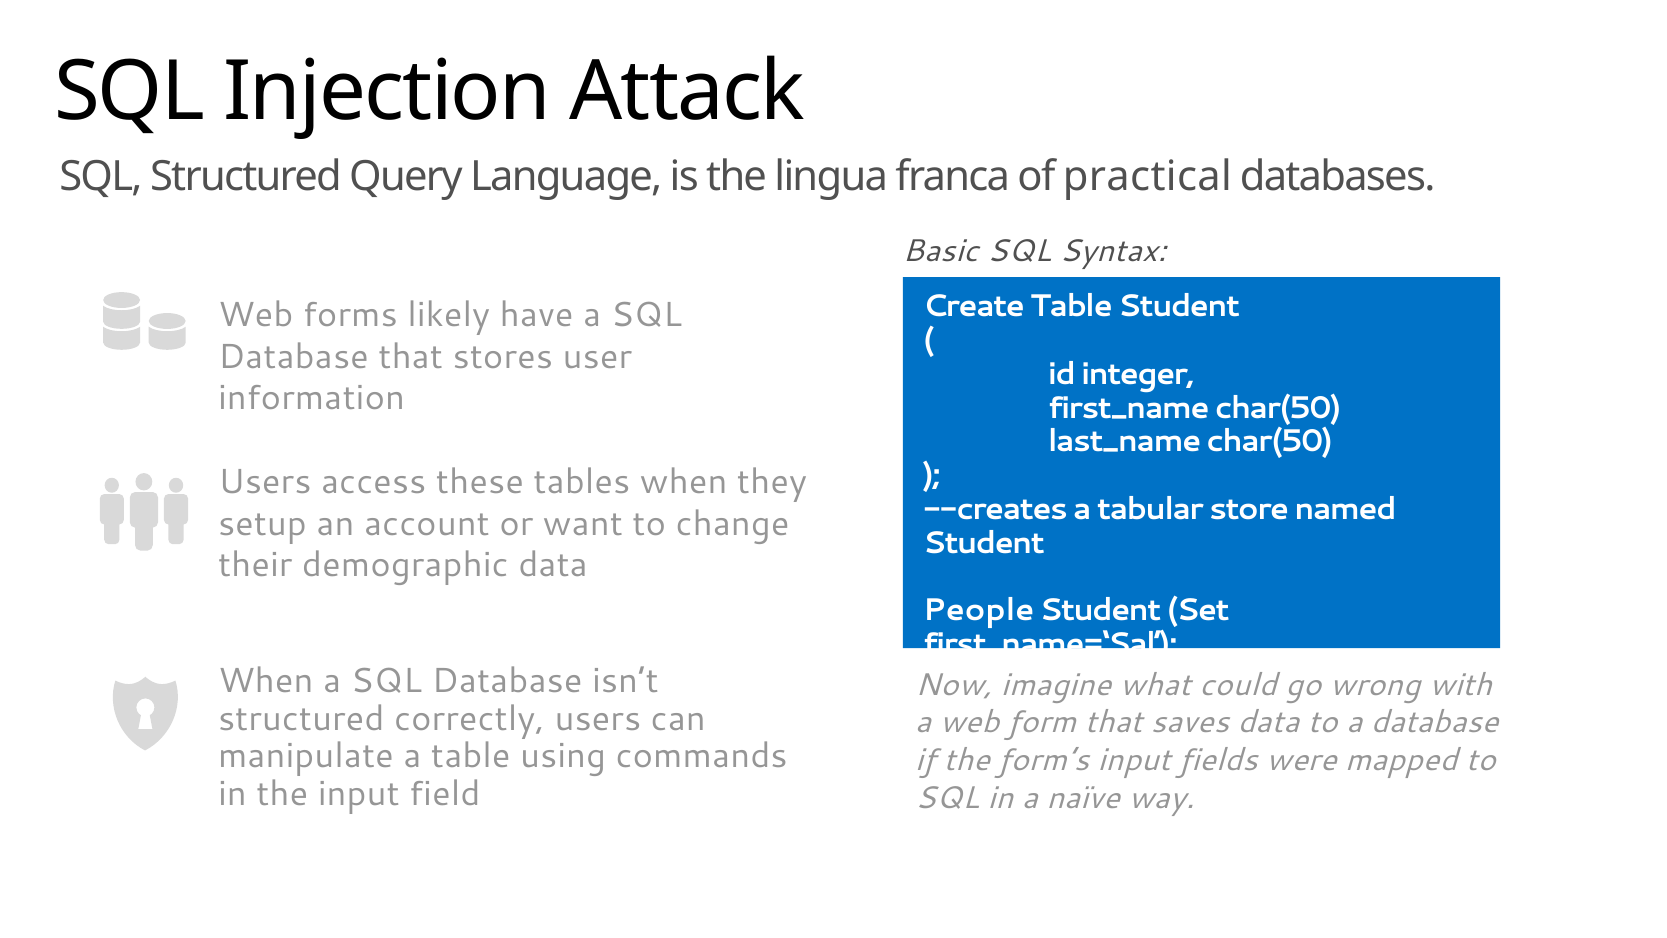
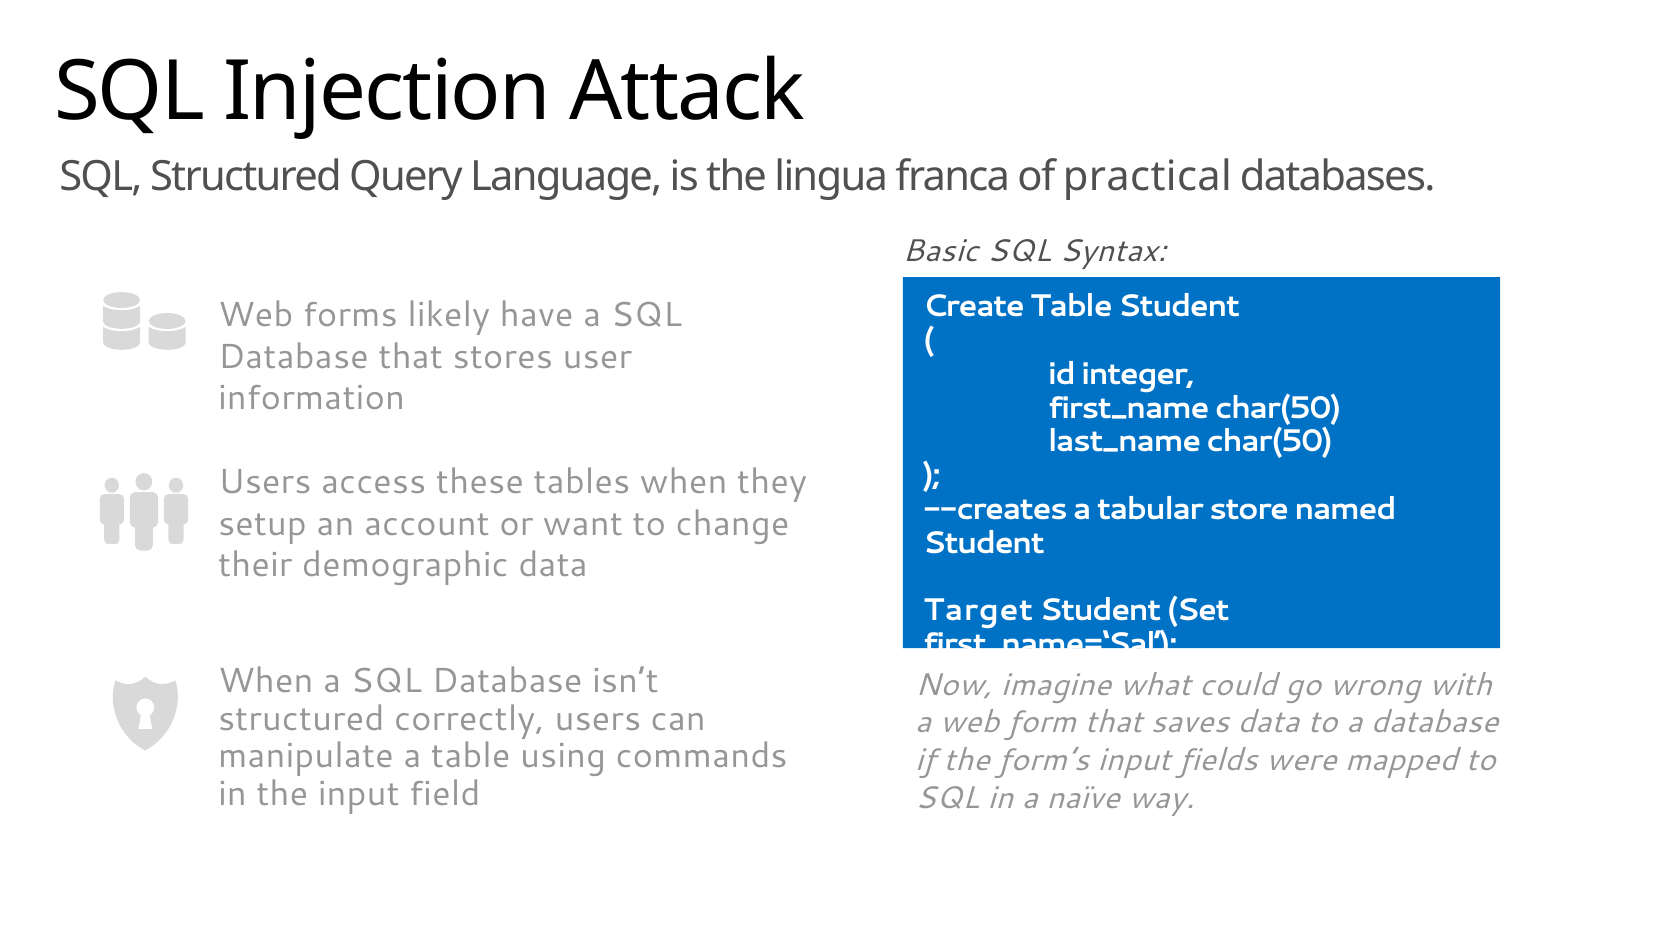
People: People -> Target
